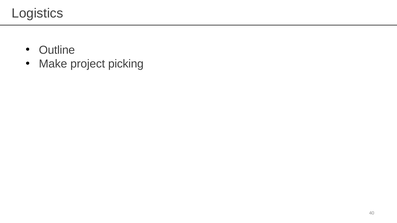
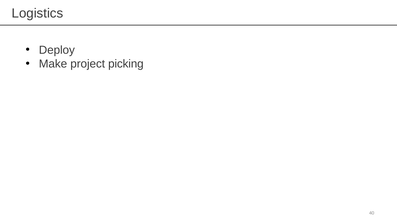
Outline: Outline -> Deploy
